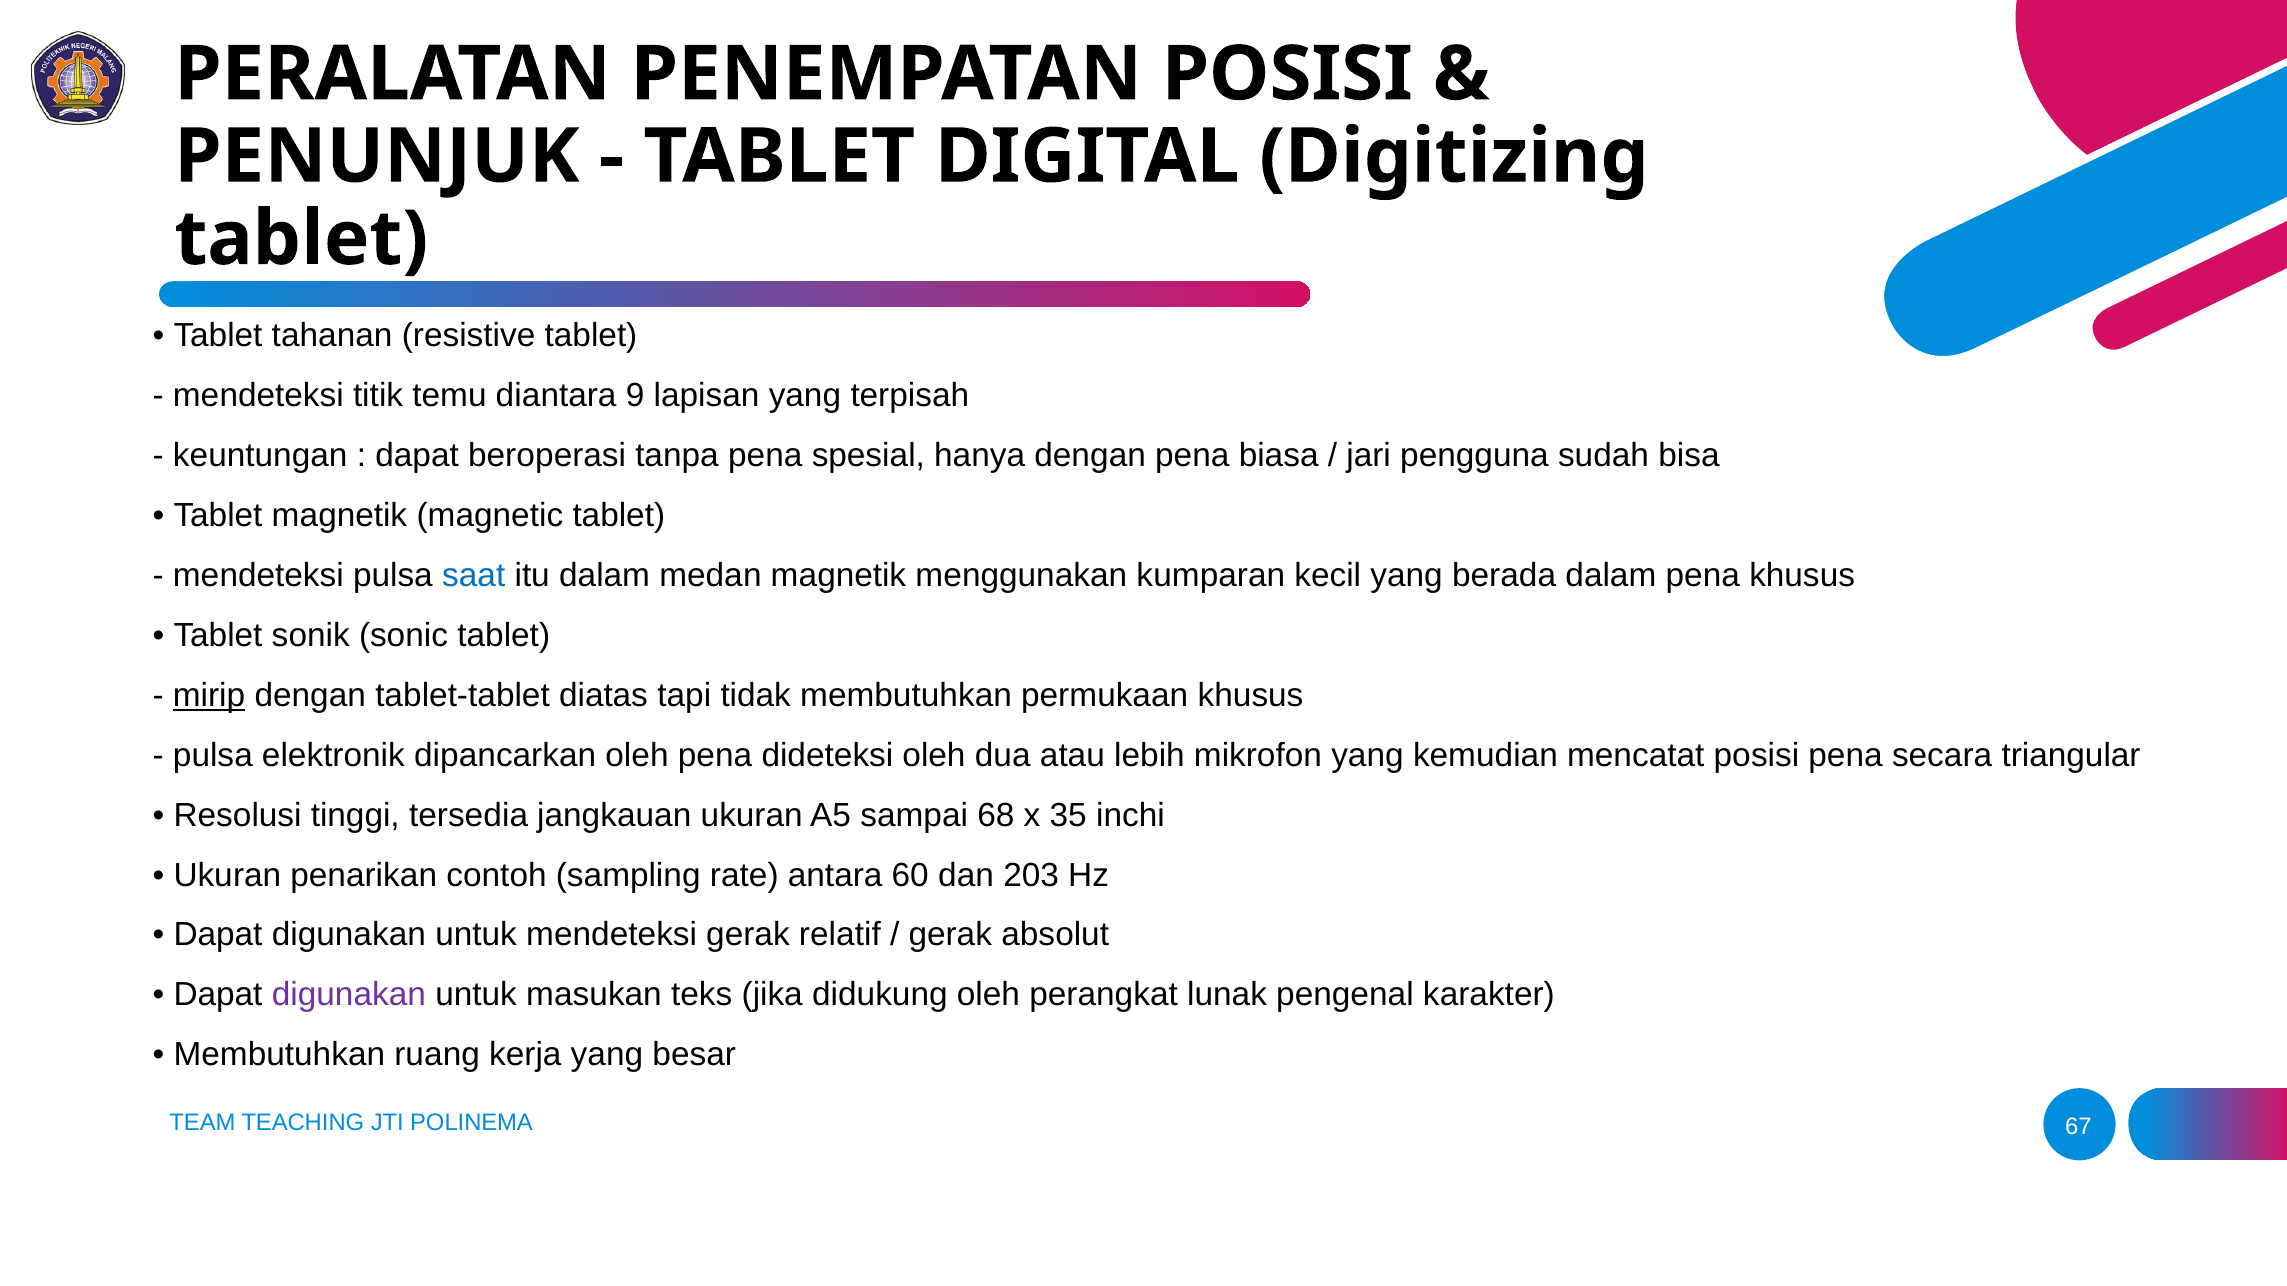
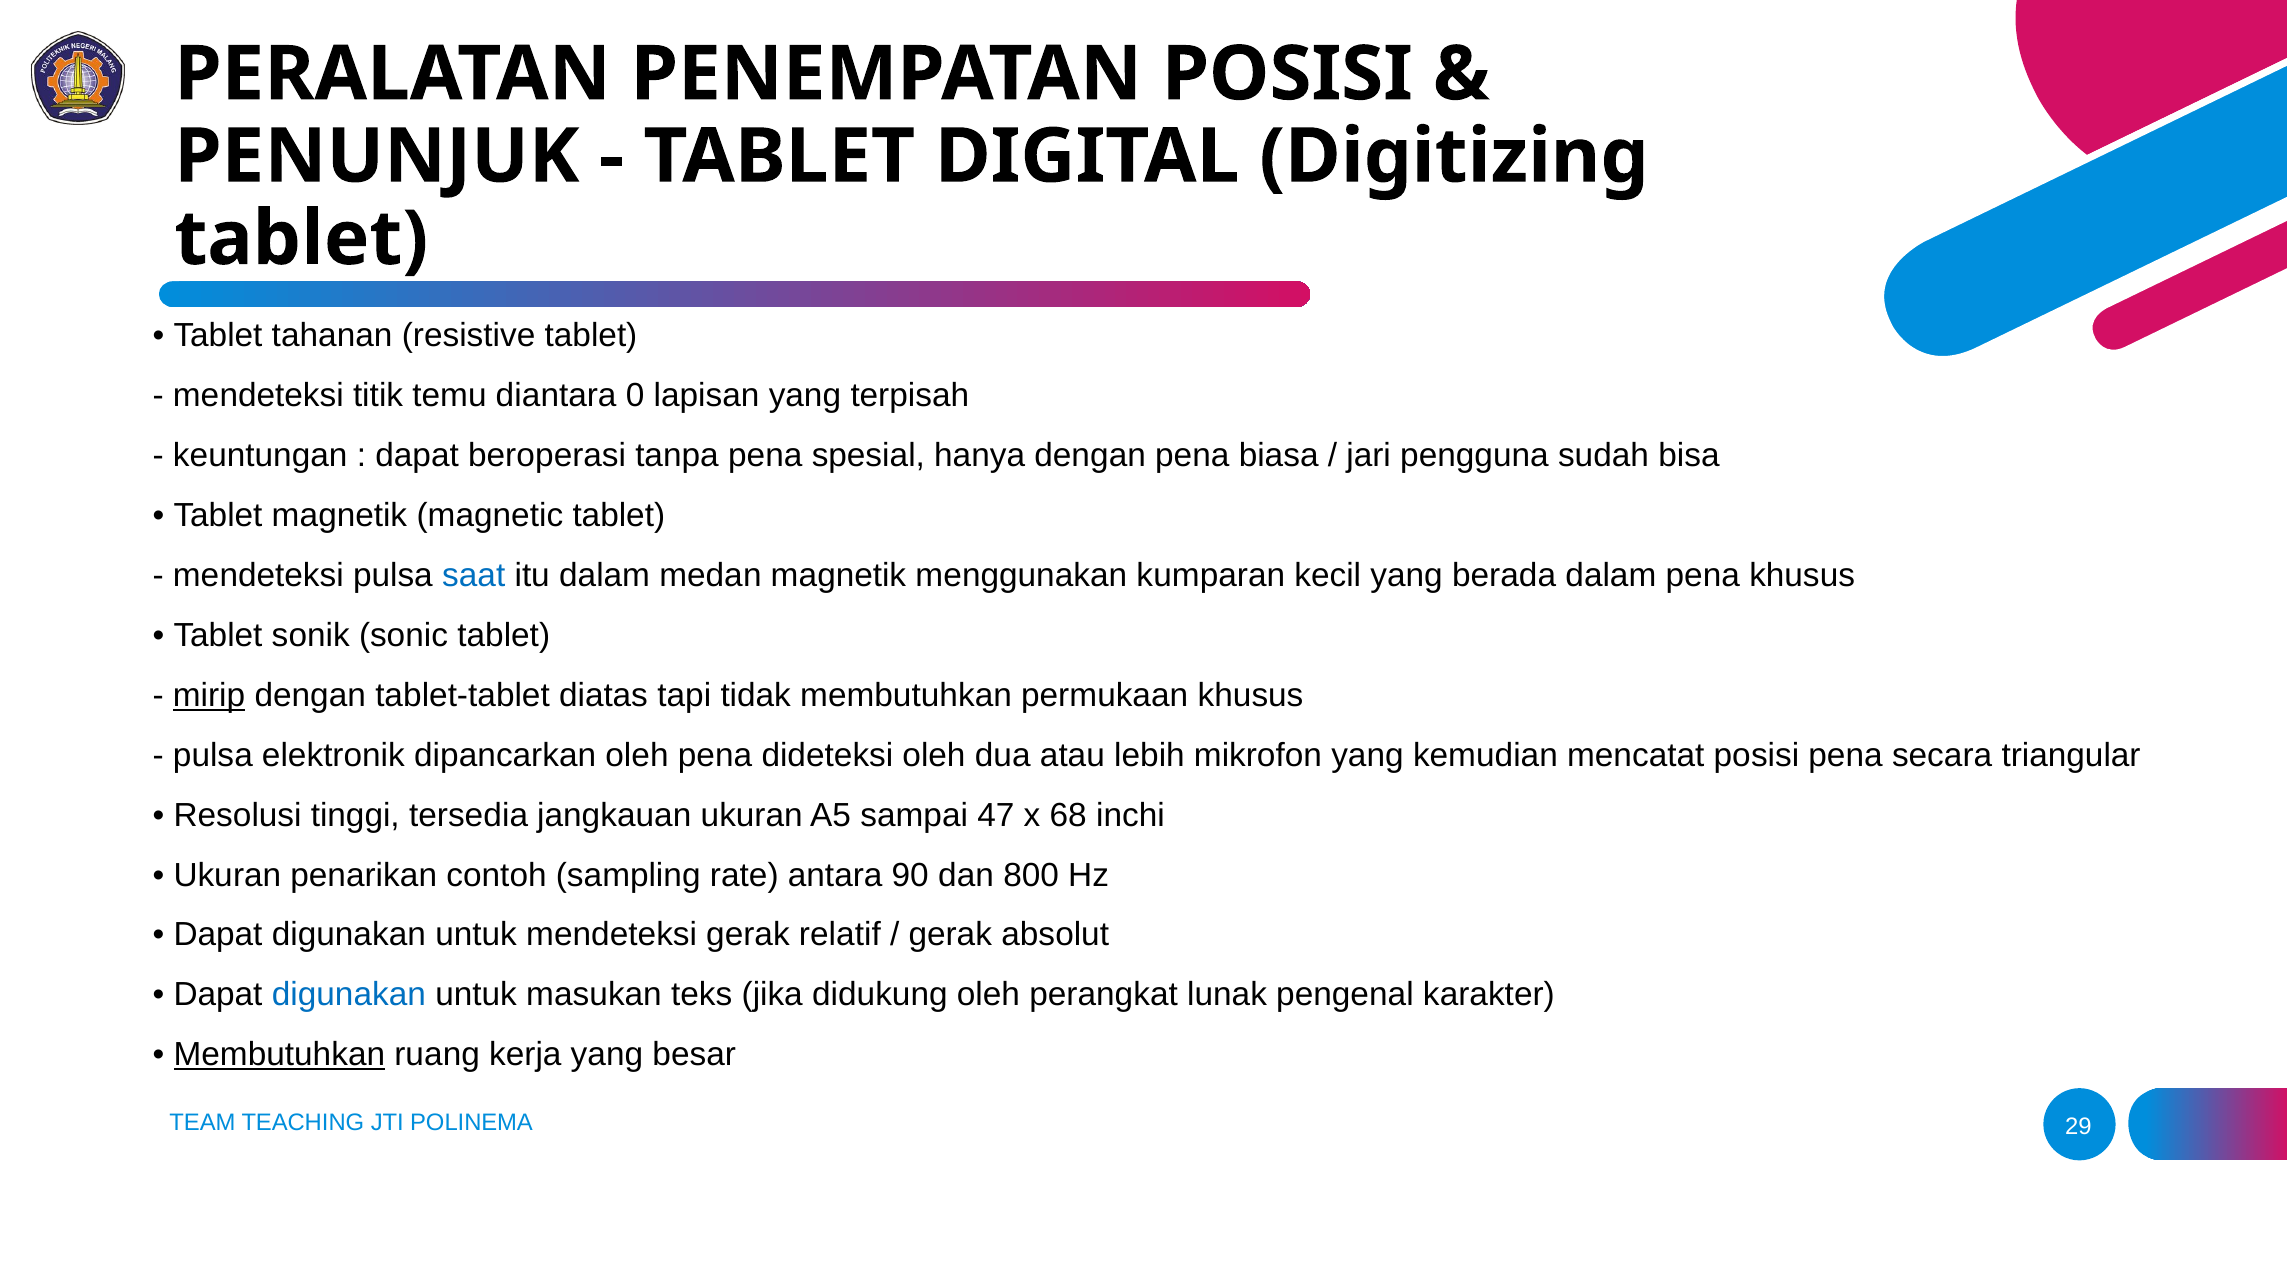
9: 9 -> 0
68: 68 -> 47
35: 35 -> 68
60: 60 -> 90
203: 203 -> 800
digunakan at (349, 995) colour: purple -> blue
Membutuhkan at (279, 1055) underline: none -> present
67: 67 -> 29
